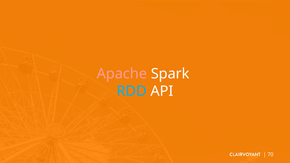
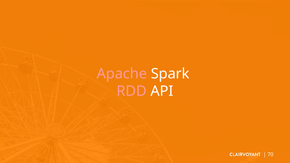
RDD colour: light blue -> pink
